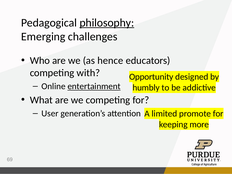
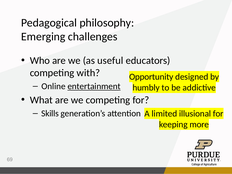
philosophy underline: present -> none
hence: hence -> useful
User: User -> Skills
promote: promote -> illusional
